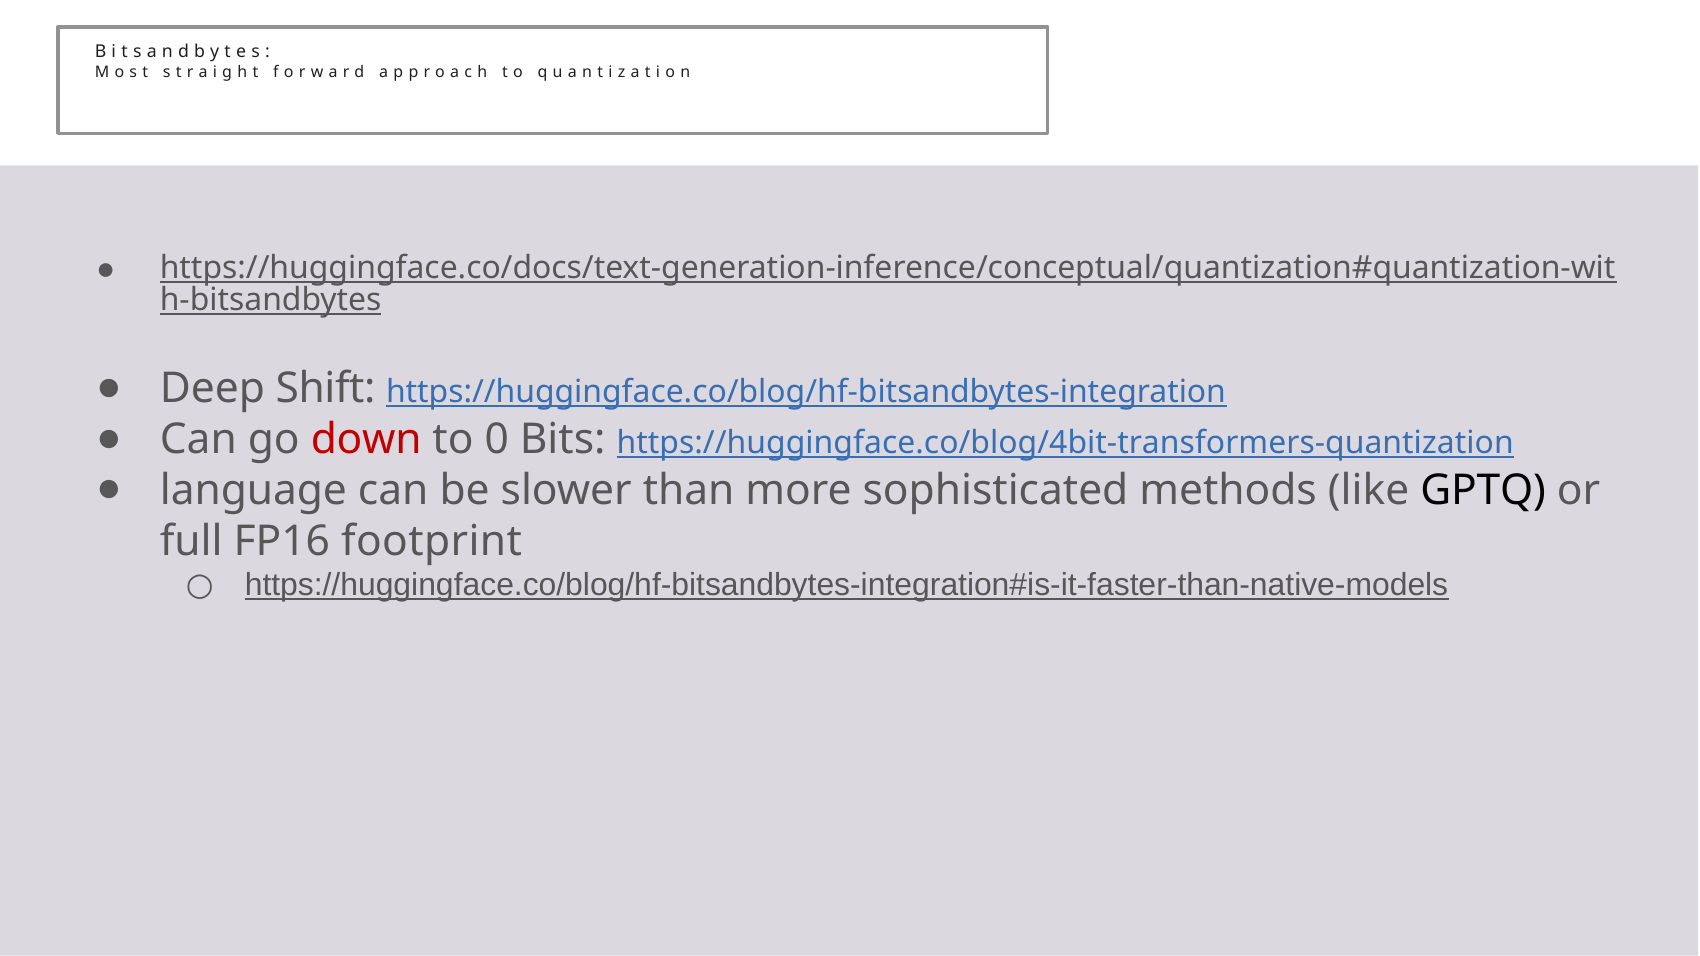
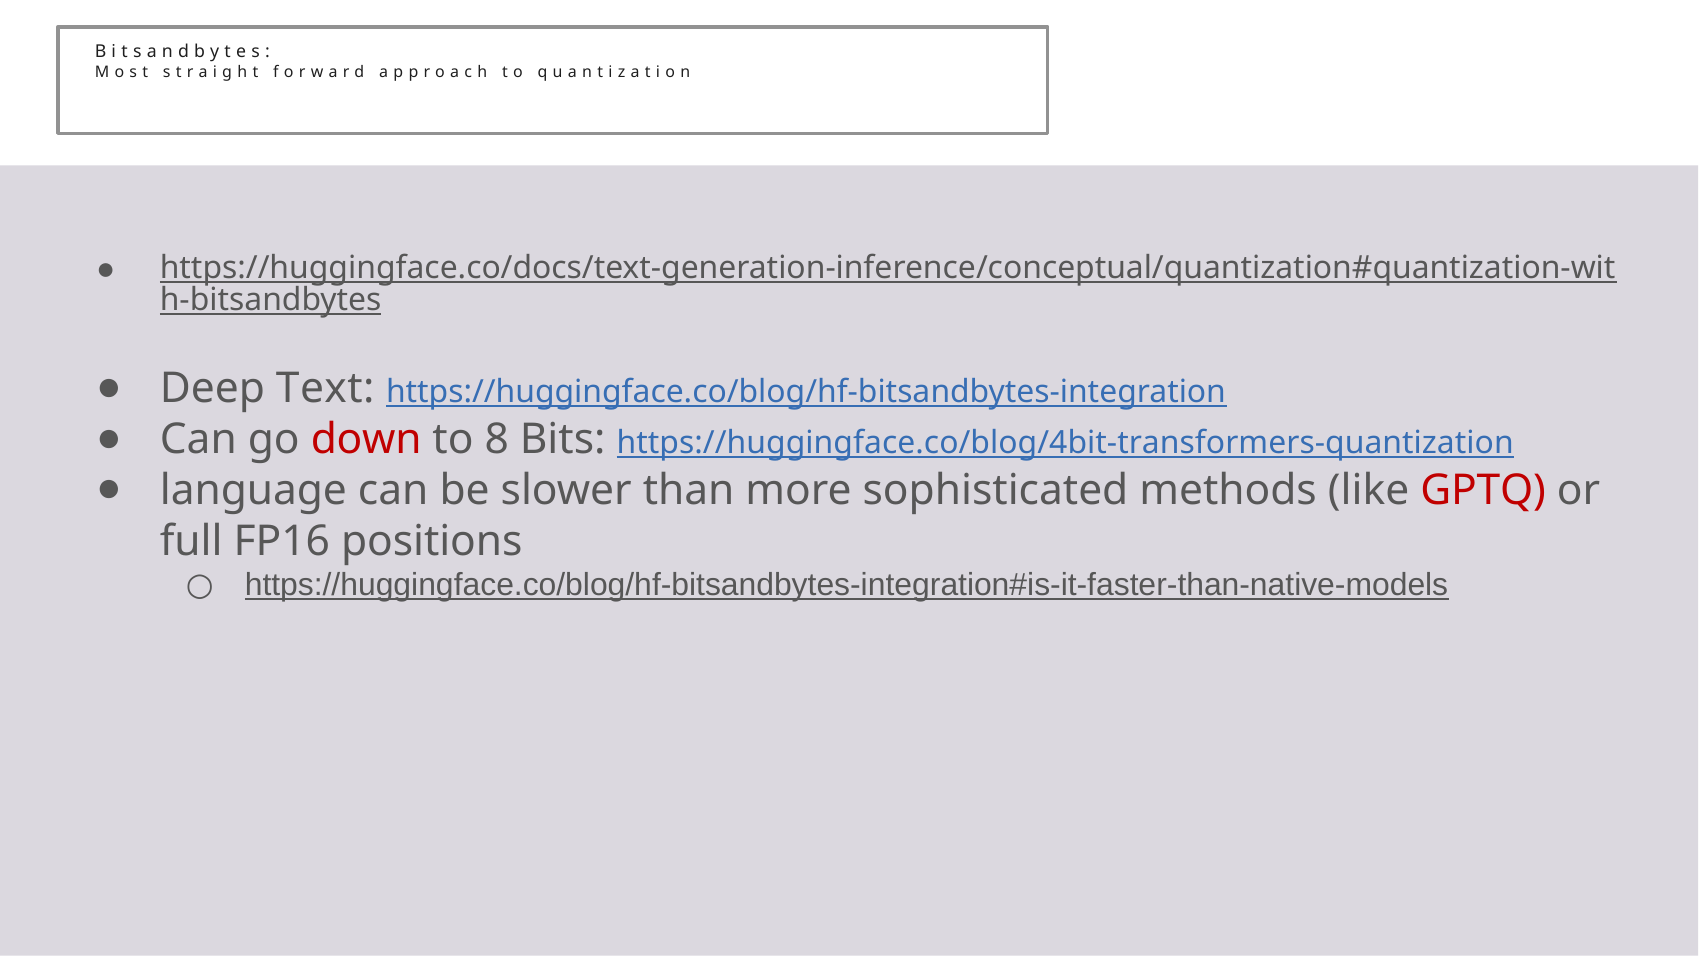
Shift: Shift -> Text
0: 0 -> 8
GPTQ colour: black -> red
footprint: footprint -> positions
